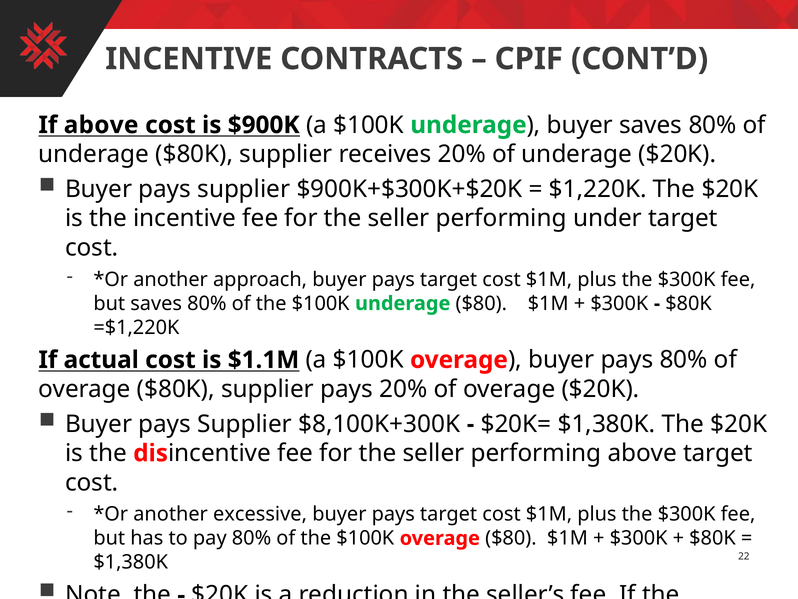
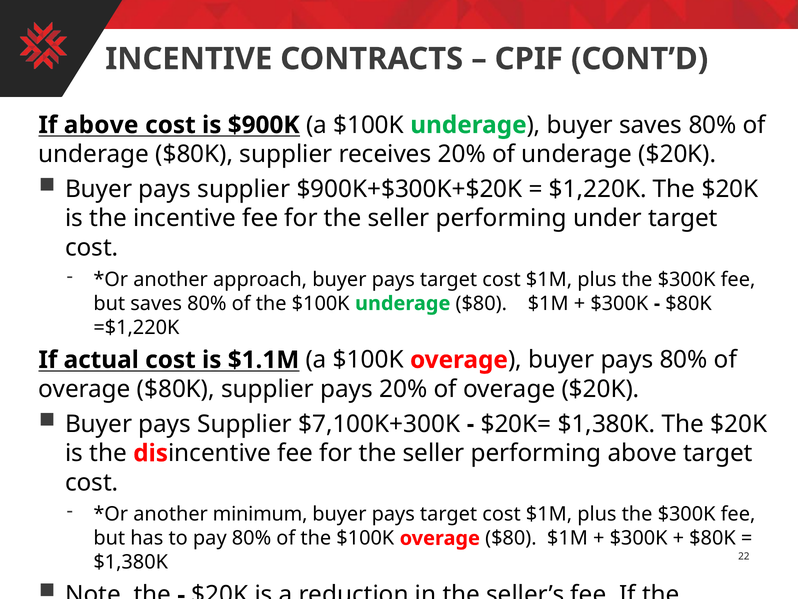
$8,100K+300K: $8,100K+300K -> $7,100K+300K
another excessive: excessive -> minimum
